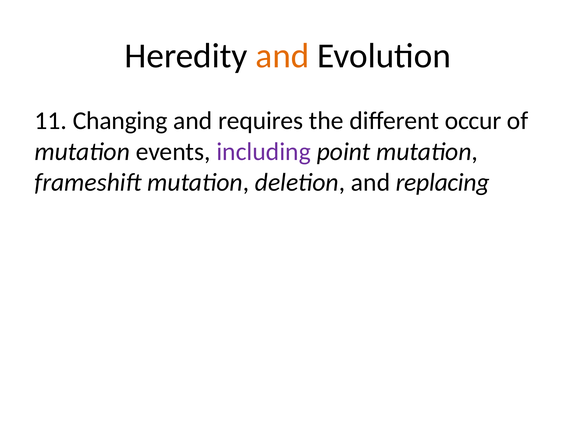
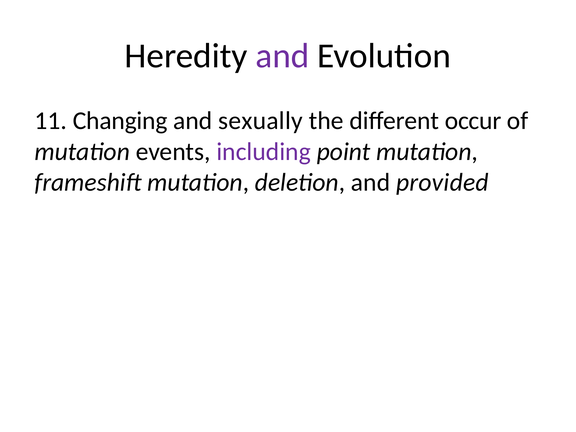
and at (282, 56) colour: orange -> purple
requires: requires -> sexually
replacing: replacing -> provided
